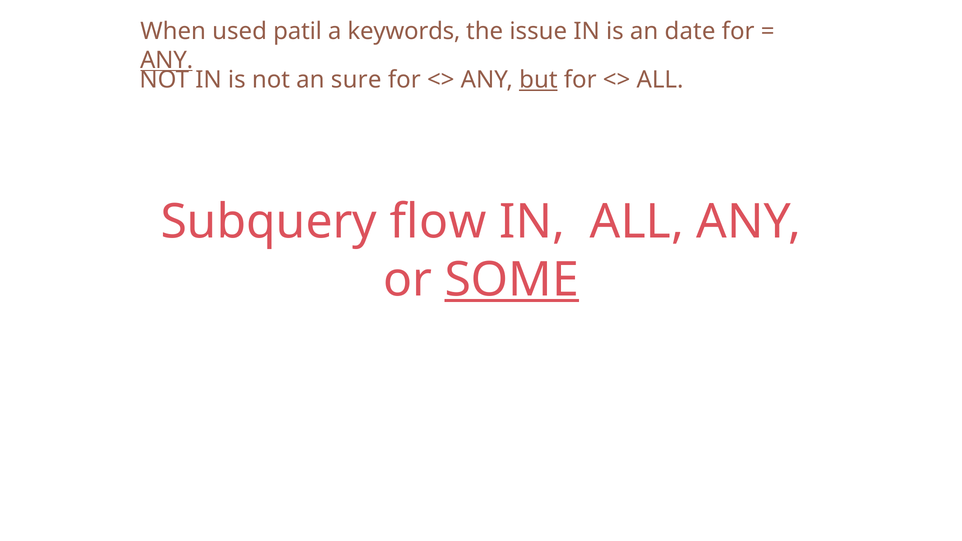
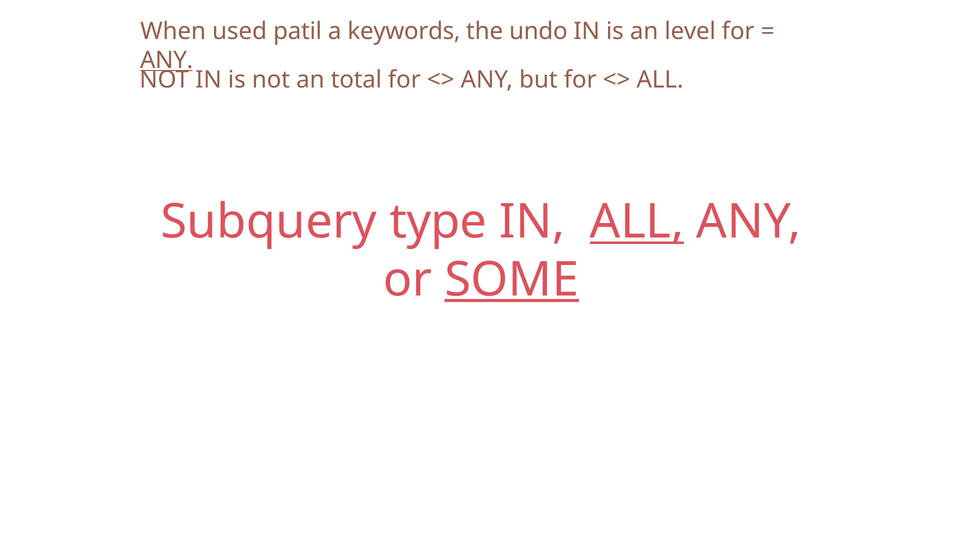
issue: issue -> undo
date: date -> level
sure: sure -> total
but underline: present -> none
flow: flow -> type
ALL at (637, 222) underline: none -> present
